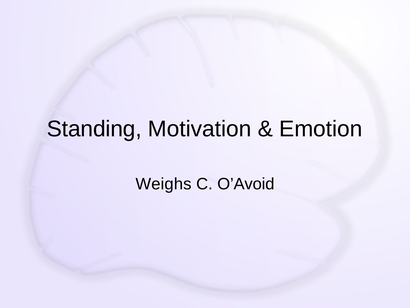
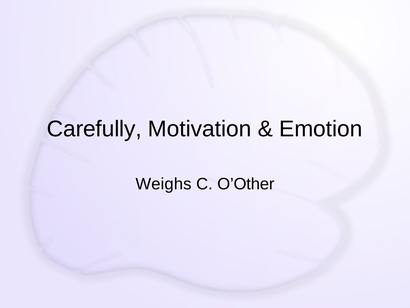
Standing: Standing -> Carefully
O’Avoid: O’Avoid -> O’Other
